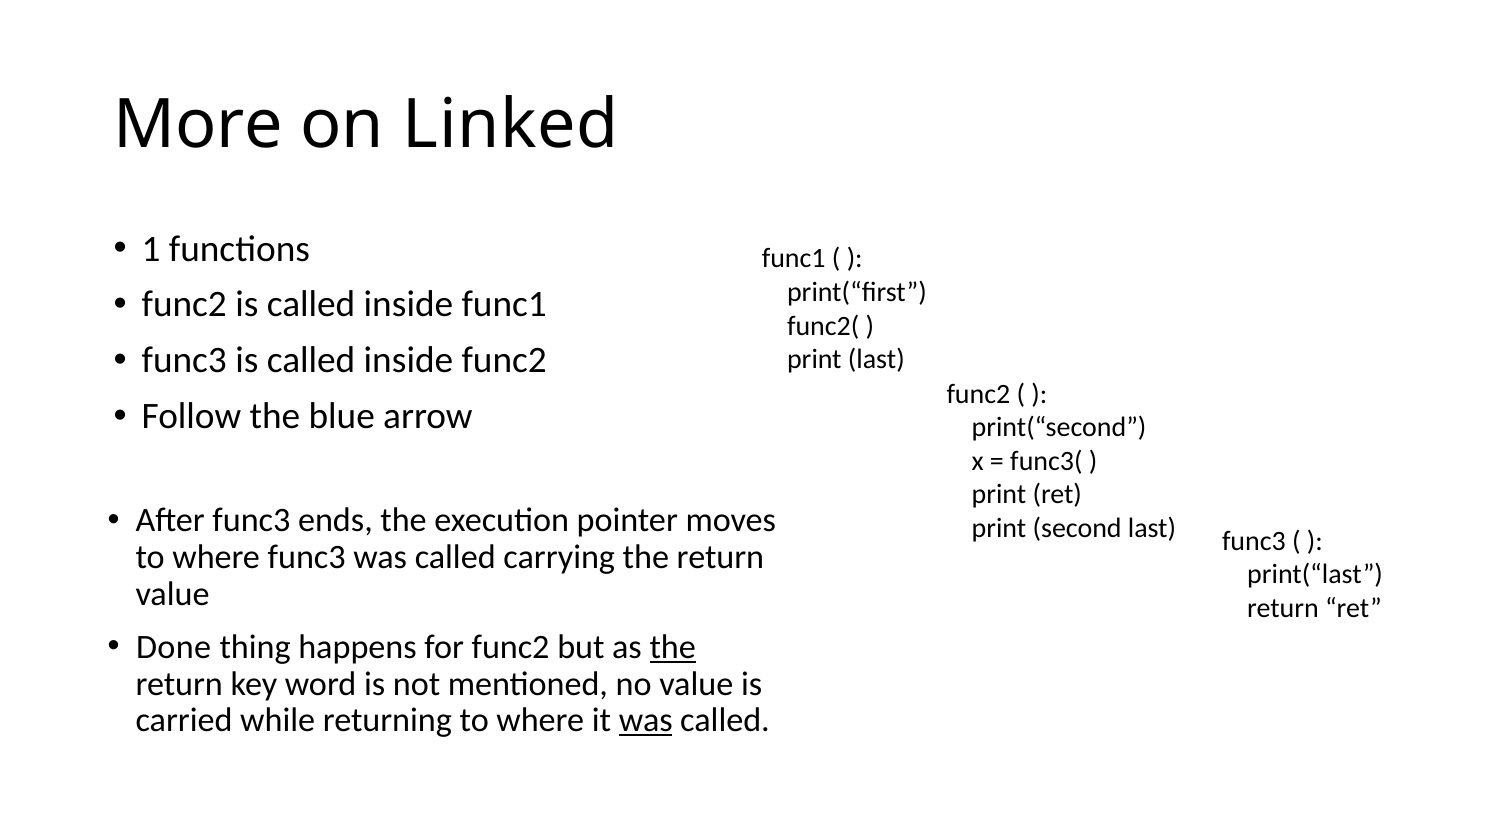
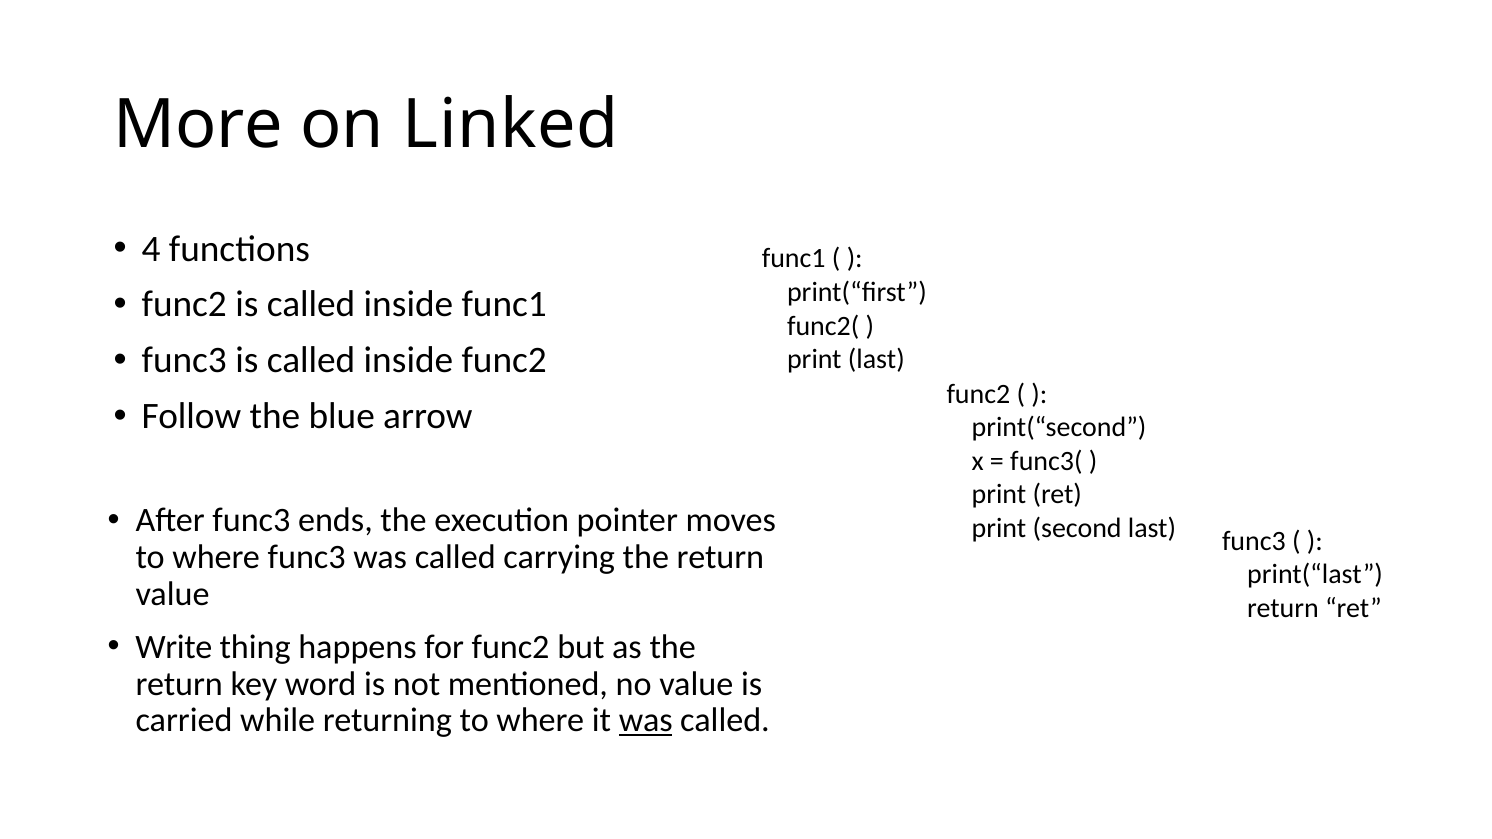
1: 1 -> 4
Done: Done -> Write
the at (673, 647) underline: present -> none
